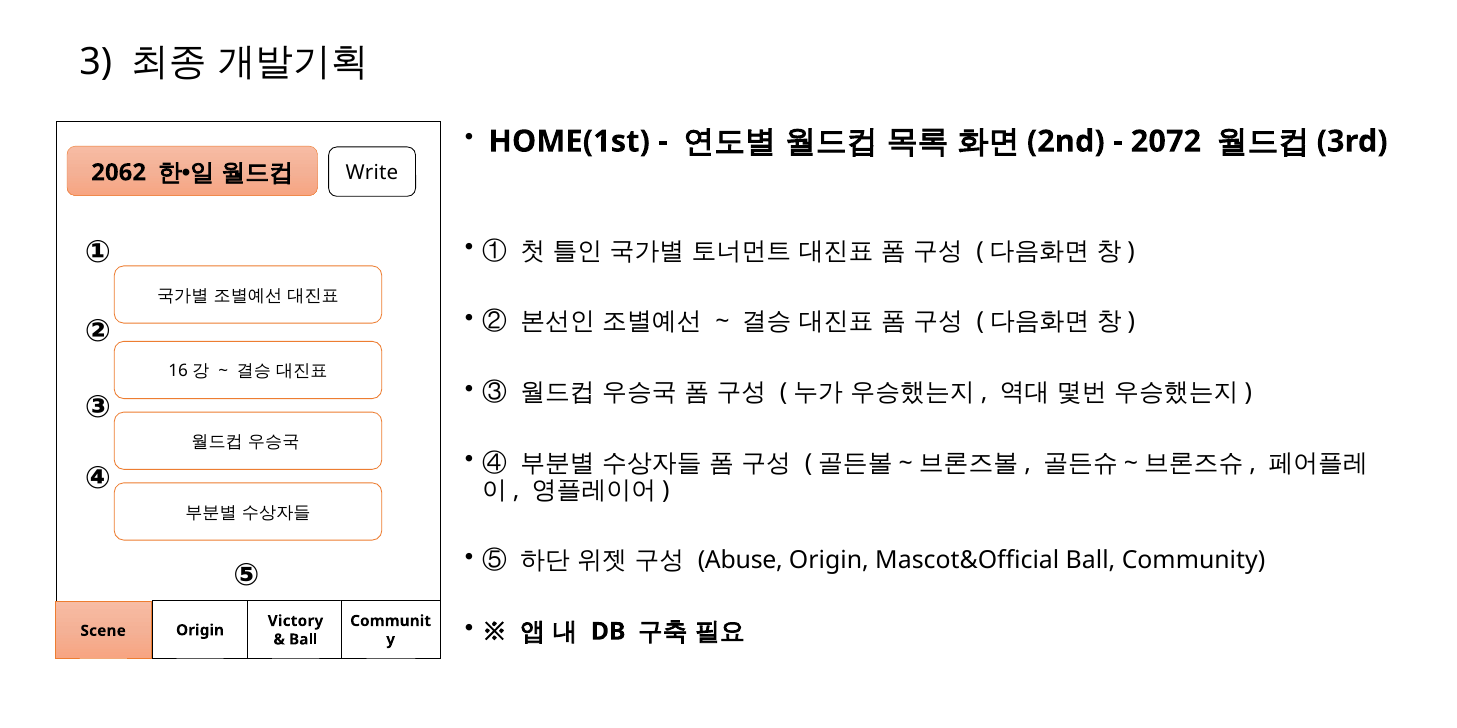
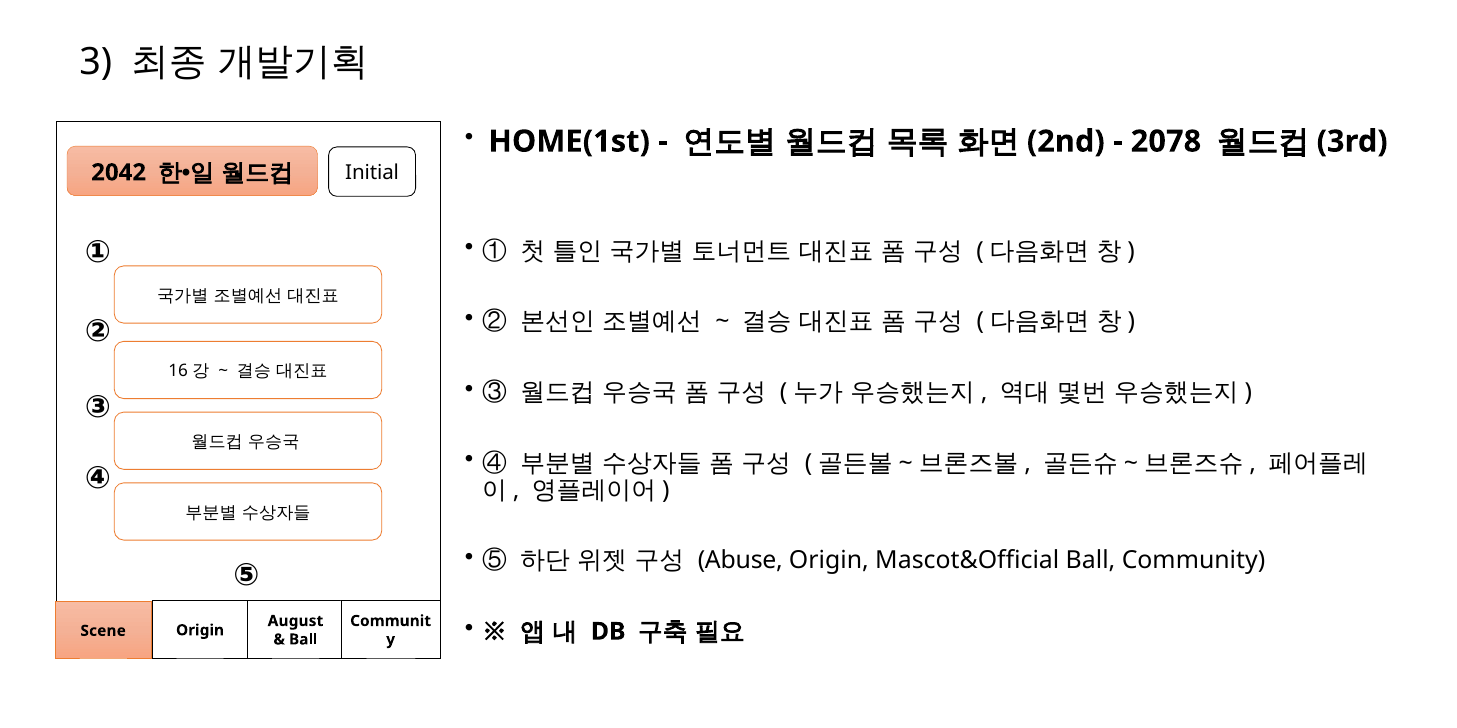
2072: 2072 -> 2078
2062: 2062 -> 2042
Write: Write -> Initial
Victory: Victory -> August
